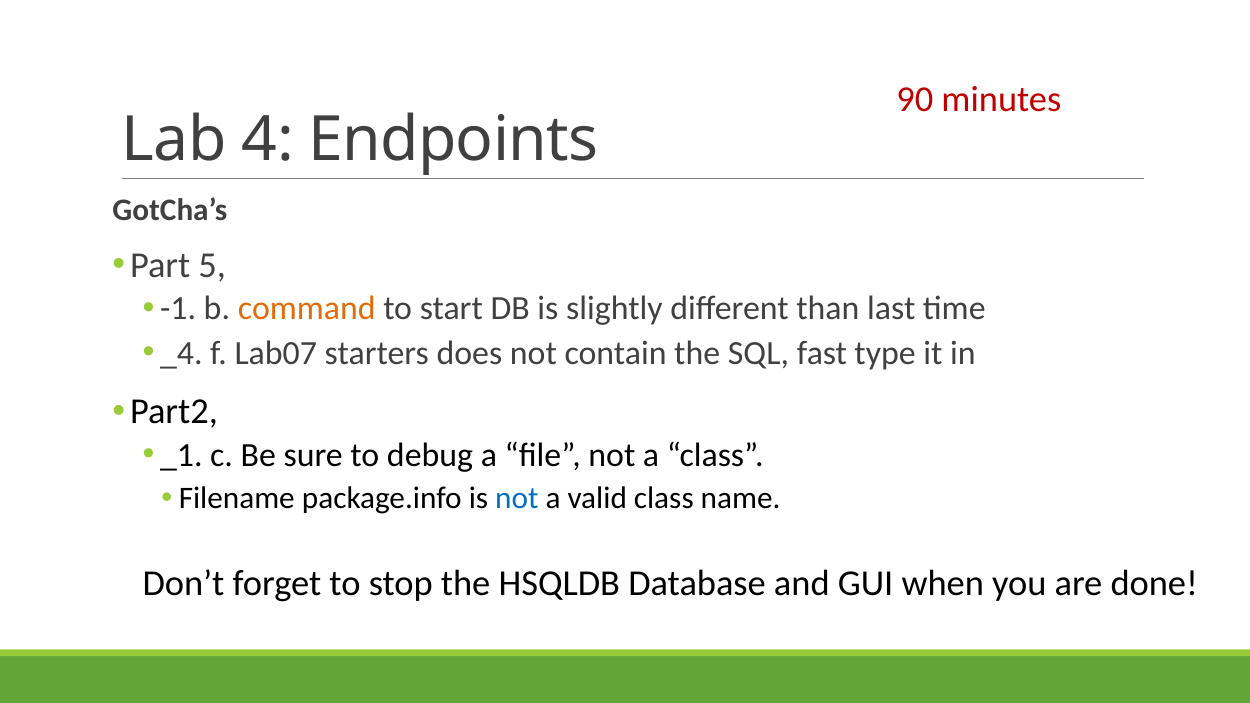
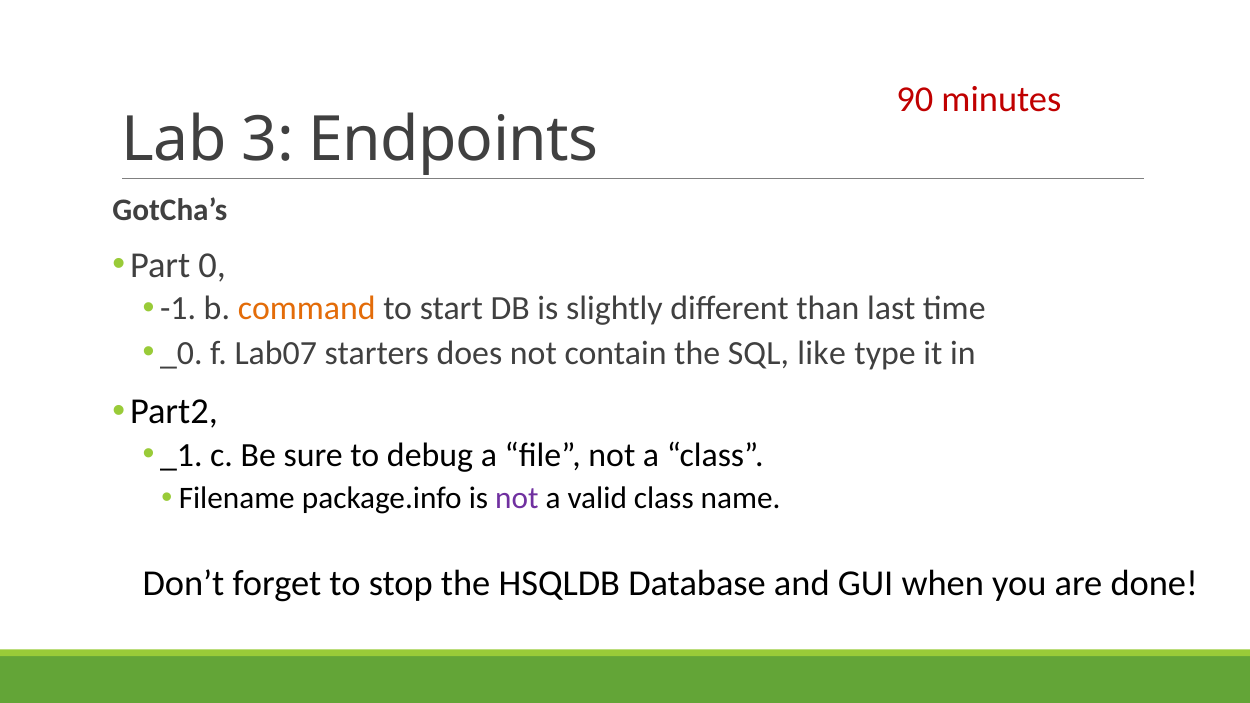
4: 4 -> 3
5: 5 -> 0
_4: _4 -> _0
fast: fast -> like
not at (517, 498) colour: blue -> purple
